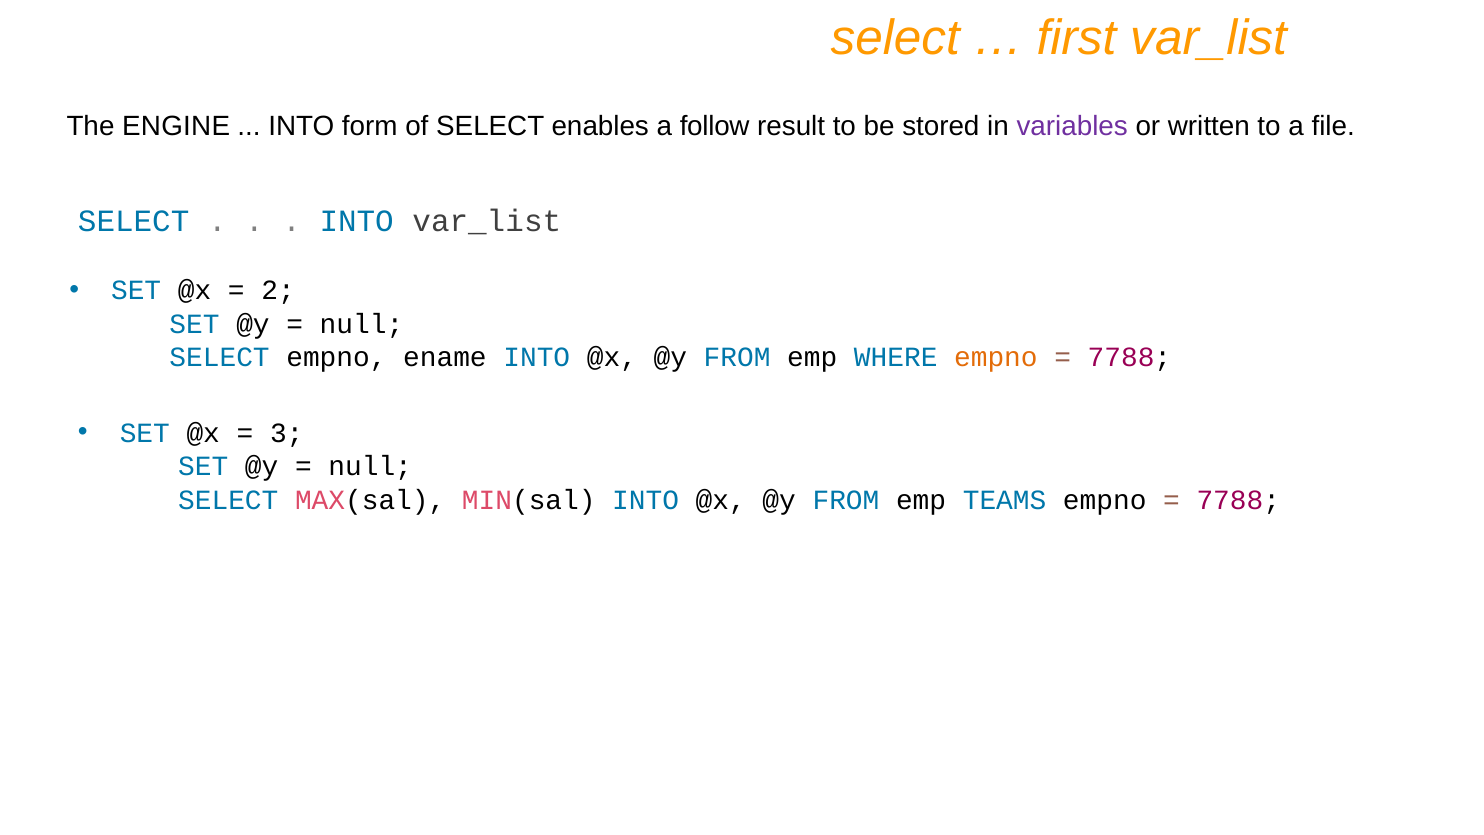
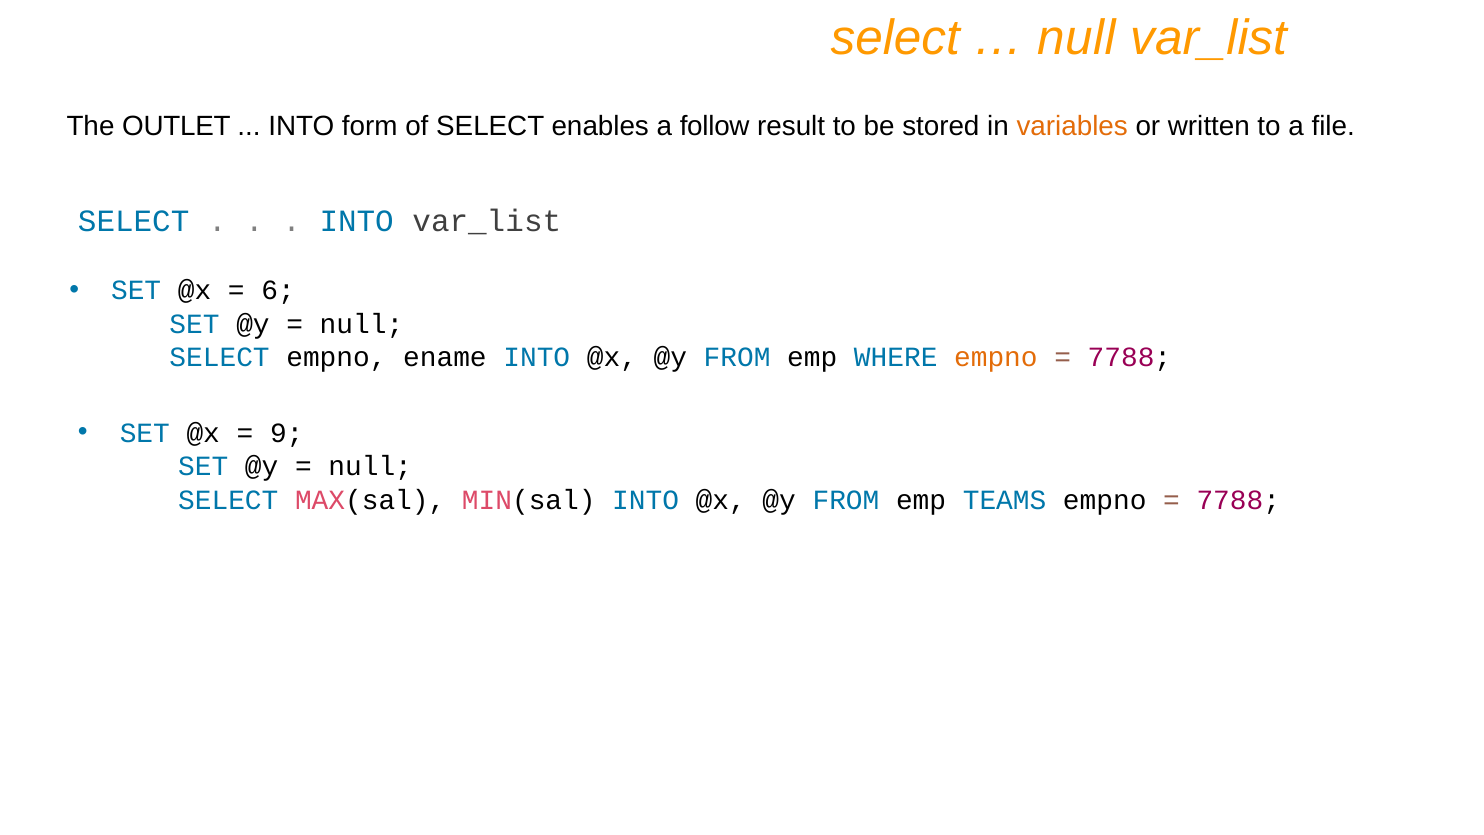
first at (1077, 39): first -> null
ENGINE: ENGINE -> OUTLET
variables colour: purple -> orange
2: 2 -> 6
3: 3 -> 9
